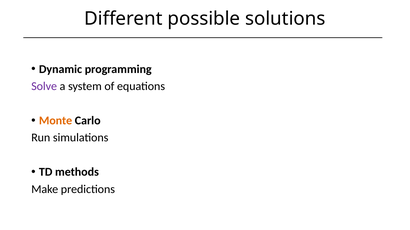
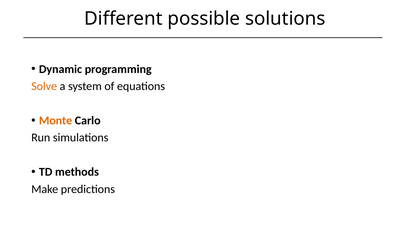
Solve colour: purple -> orange
